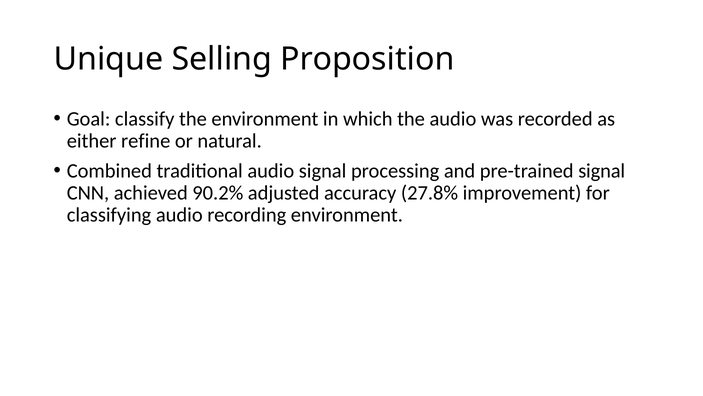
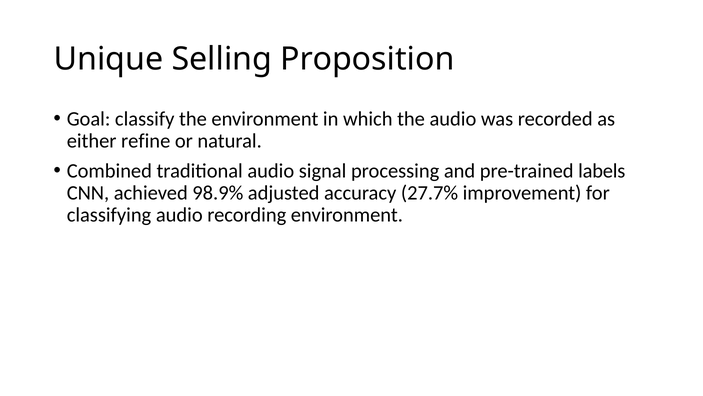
pre-trained signal: signal -> labels
90.2%: 90.2% -> 98.9%
27.8%: 27.8% -> 27.7%
